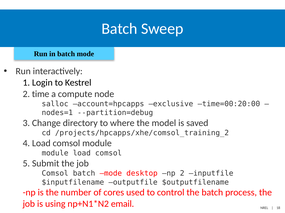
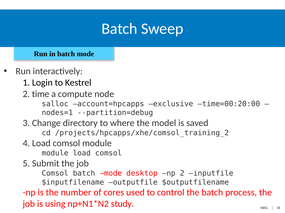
email: email -> study
